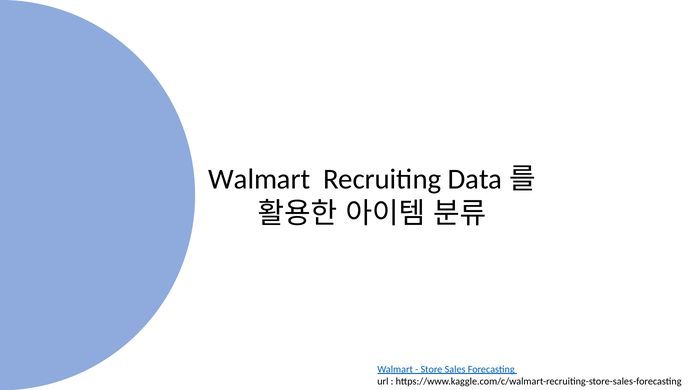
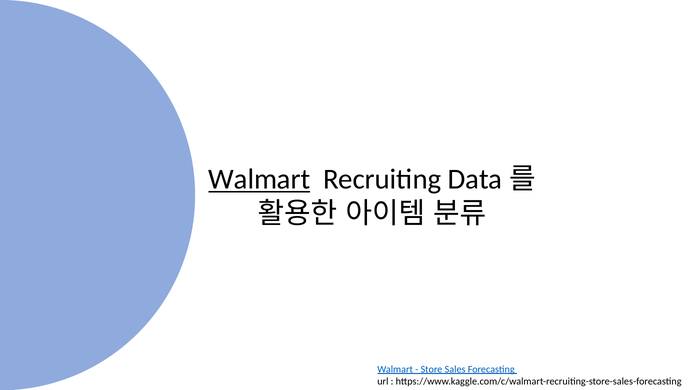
Walmart at (259, 179) underline: none -> present
